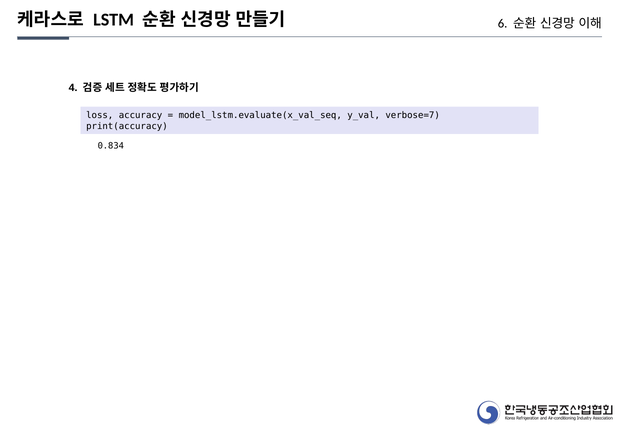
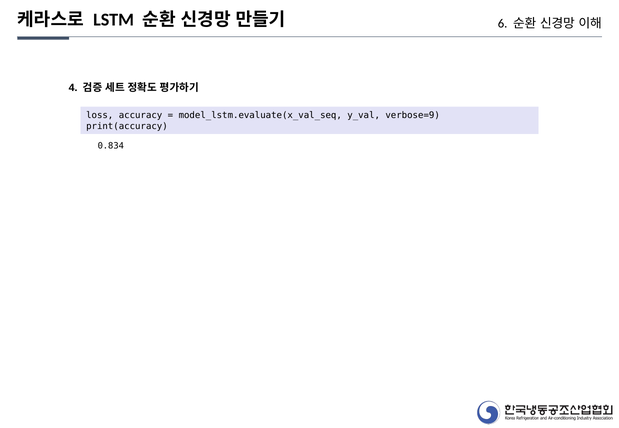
verbose=7: verbose=7 -> verbose=9
